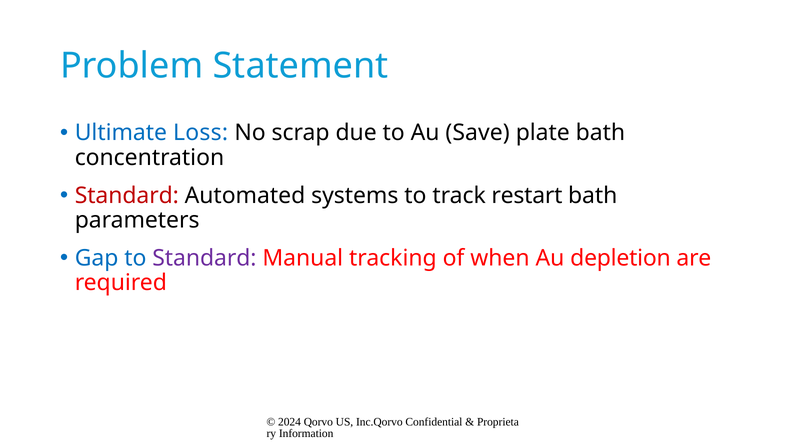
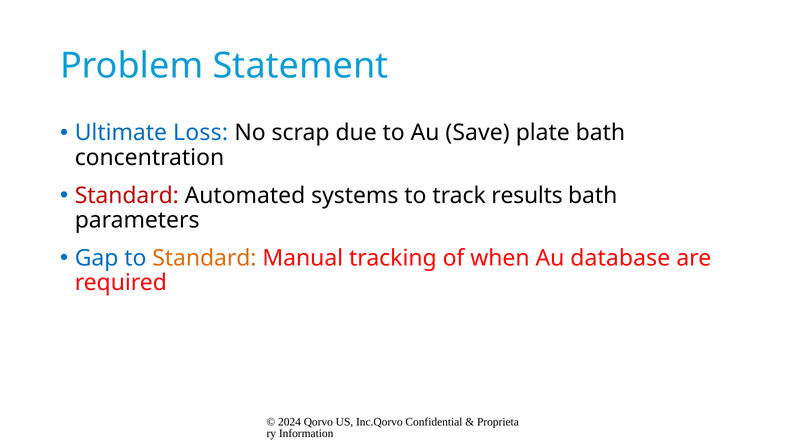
restart: restart -> results
Standard at (204, 258) colour: purple -> orange
depletion: depletion -> database
